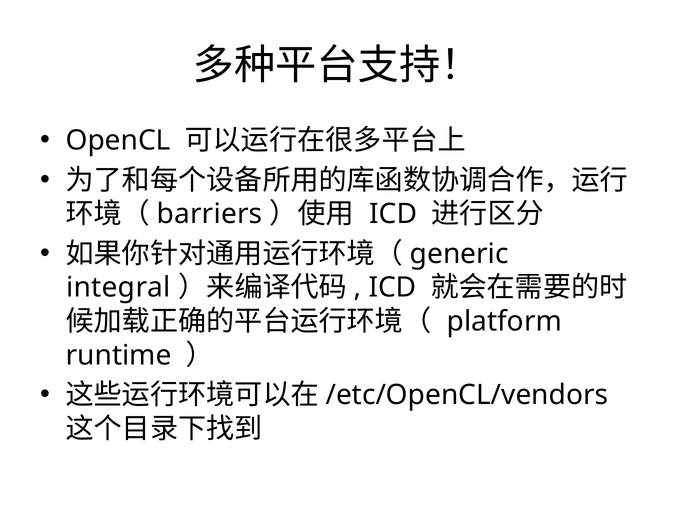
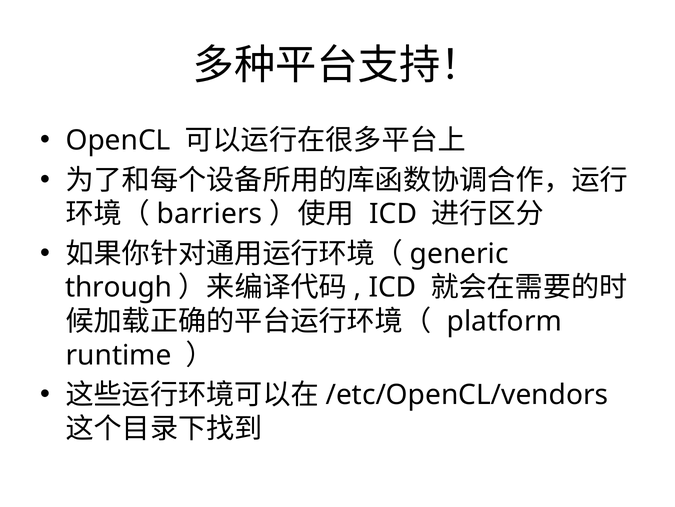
integral: integral -> through
